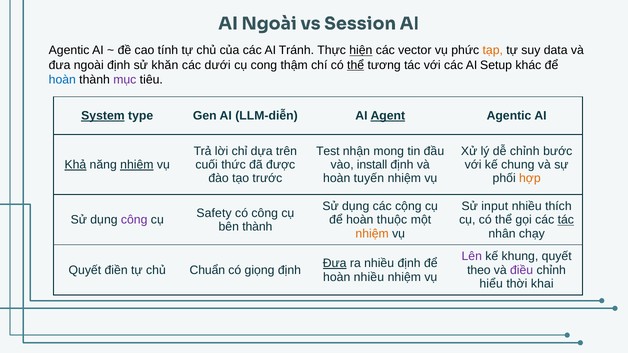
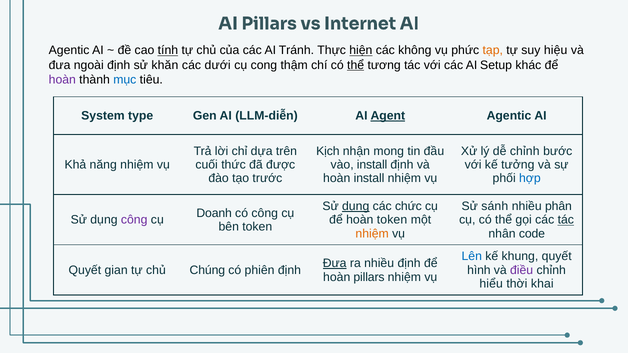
AI Ngoài: Ngoài -> Pillars
Session: Session -> Internet
tính underline: none -> present
vector: vector -> không
data: data -> hiệu
hoàn at (62, 80) colour: blue -> purple
mục colour: purple -> blue
System underline: present -> none
Test: Test -> Kịch
Khả underline: present -> none
nhiệm at (137, 165) underline: present -> none
chung: chung -> tưởng
hoàn tuyến: tuyến -> install
hợp colour: orange -> blue
dụng at (356, 206) underline: none -> present
cộng: cộng -> chức
input: input -> sánh
thích: thích -> phân
Safety: Safety -> Doanh
hoàn thuộc: thuộc -> token
bên thành: thành -> token
chạy: chạy -> code
Lên colour: purple -> blue
điền: điền -> gian
Chuẩn: Chuẩn -> Chúng
giọng: giọng -> phiên
theo: theo -> hình
hoàn nhiều: nhiều -> pillars
